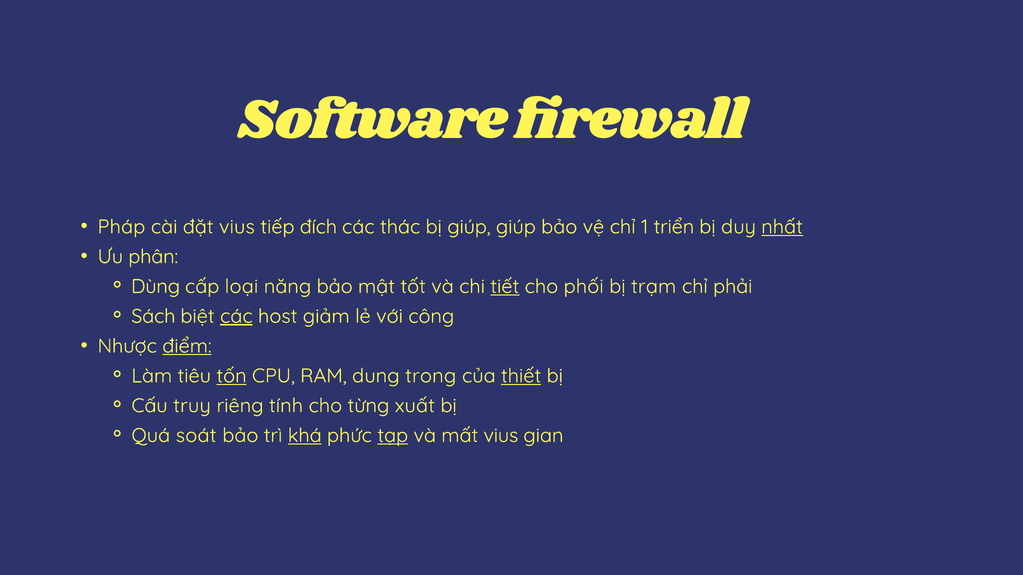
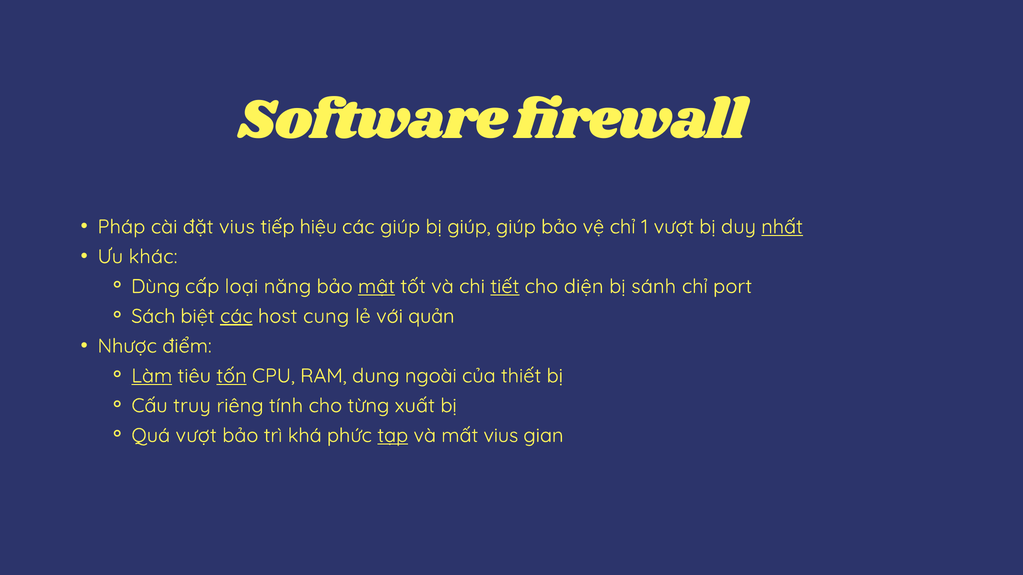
đích: đích -> hiệu
các thác: thác -> giúp
1 triển: triển -> vượt
phân: phân -> khác
mật underline: none -> present
phối: phối -> diện
trạm: trạm -> sánh
phải: phải -> port
giảm: giảm -> cung
công: công -> quản
điểm underline: present -> none
Làm underline: none -> present
trong: trong -> ngoài
thiết underline: present -> none
Quá soát: soát -> vượt
khá underline: present -> none
